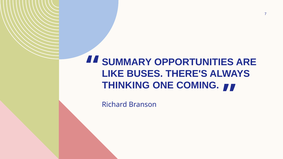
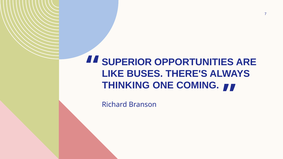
SUMMARY: SUMMARY -> SUPERIOR
